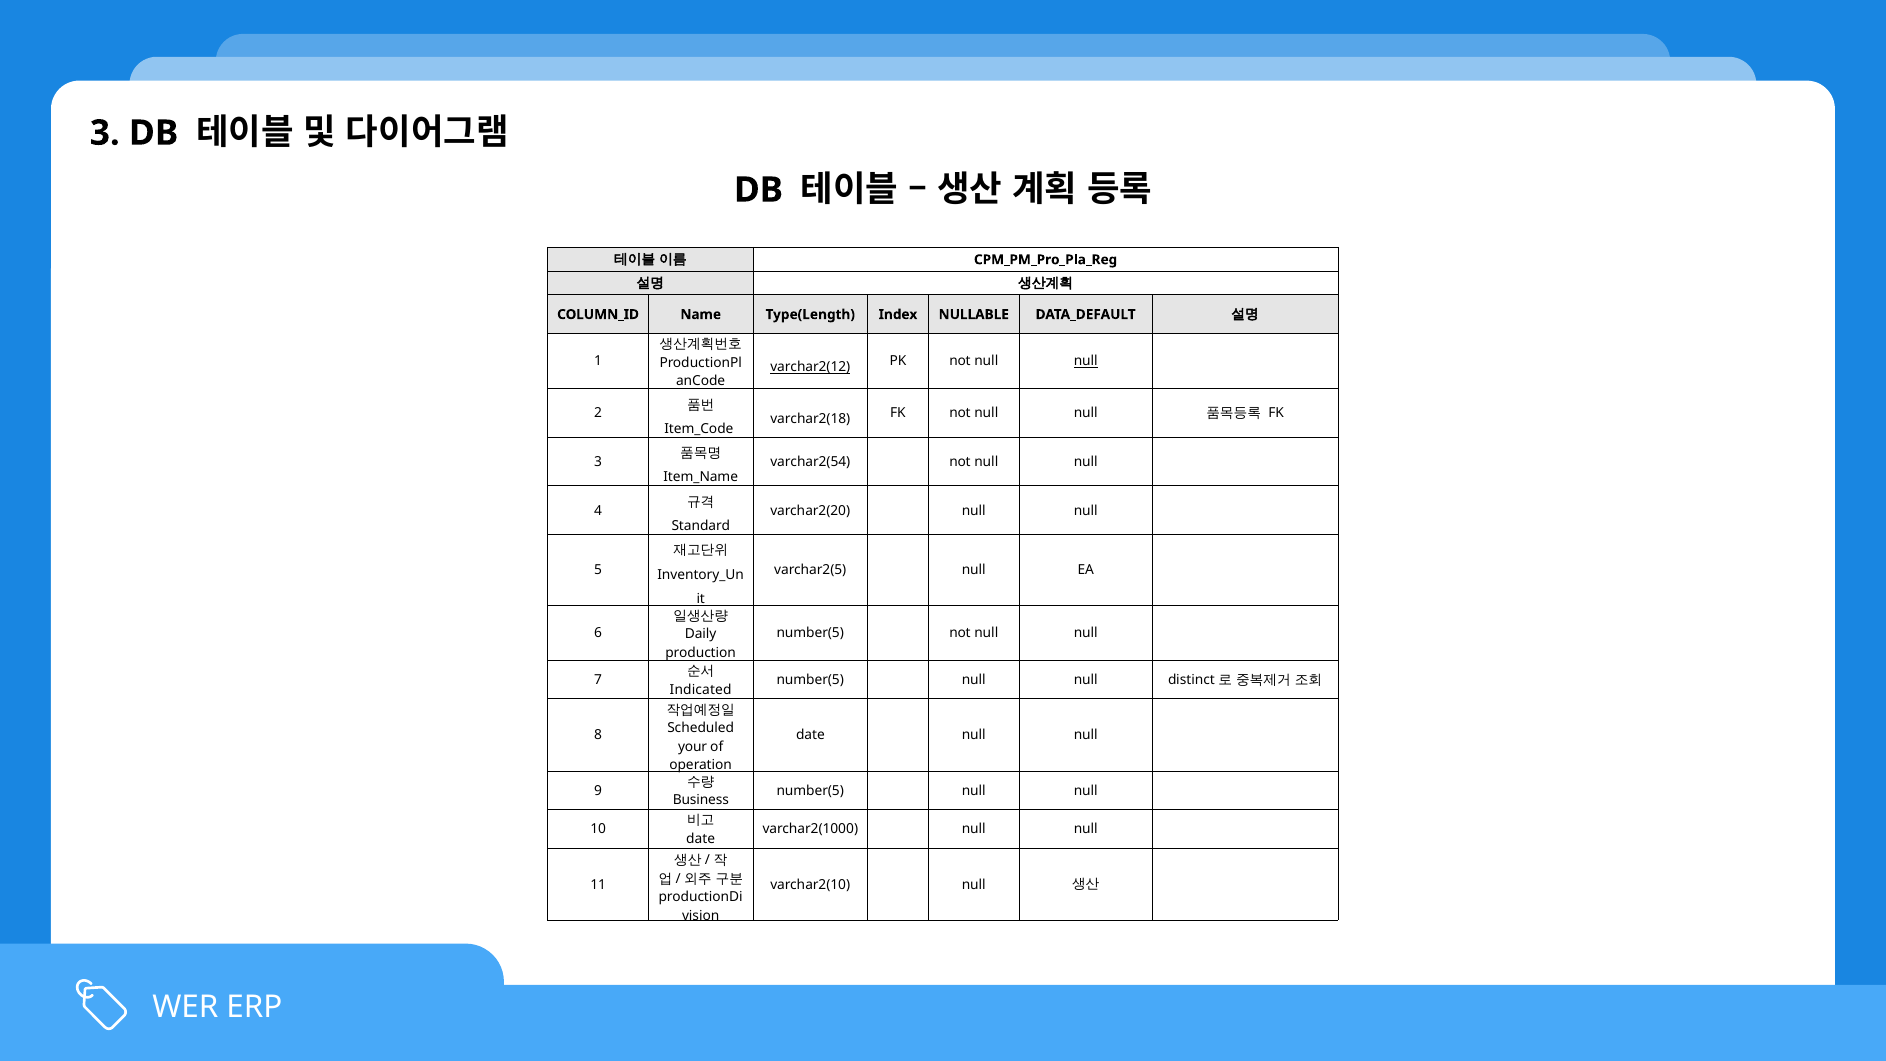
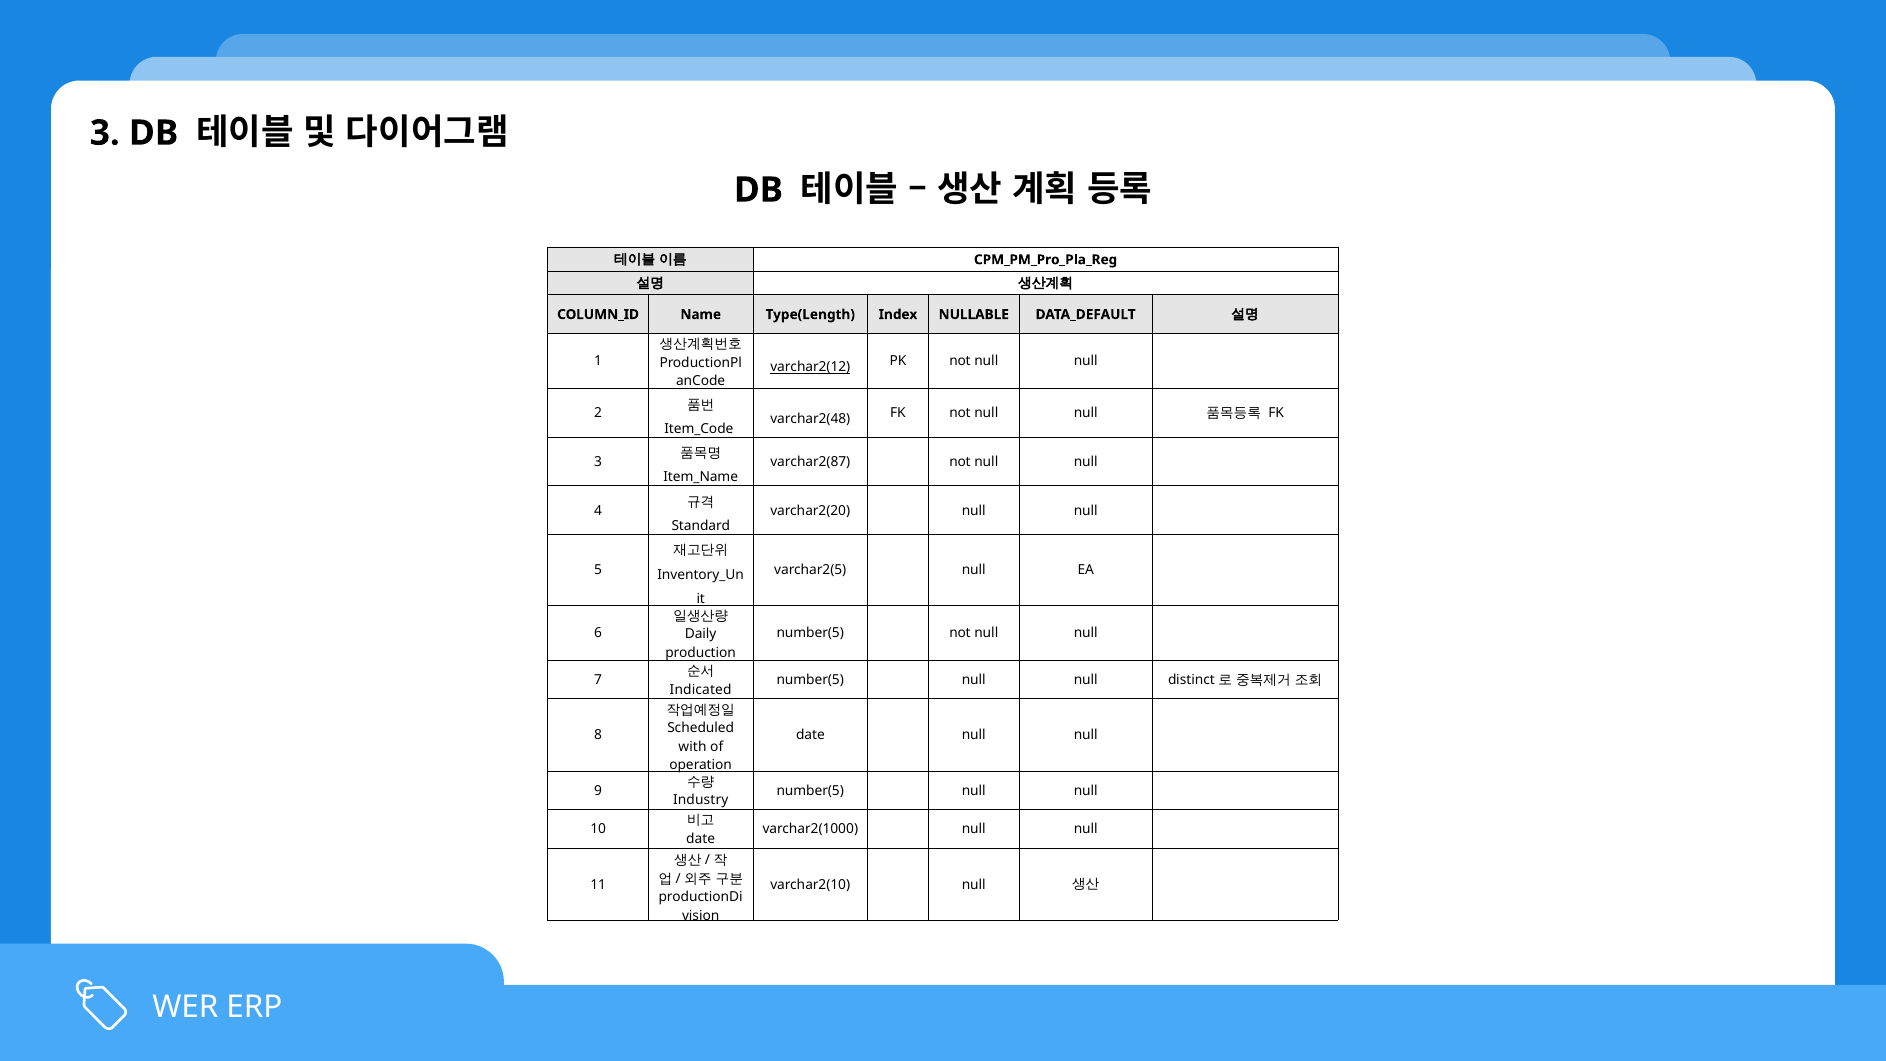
null at (1086, 361) underline: present -> none
varchar2(18: varchar2(18 -> varchar2(48
varchar2(54: varchar2(54 -> varchar2(87
your: your -> with
Business: Business -> Industry
